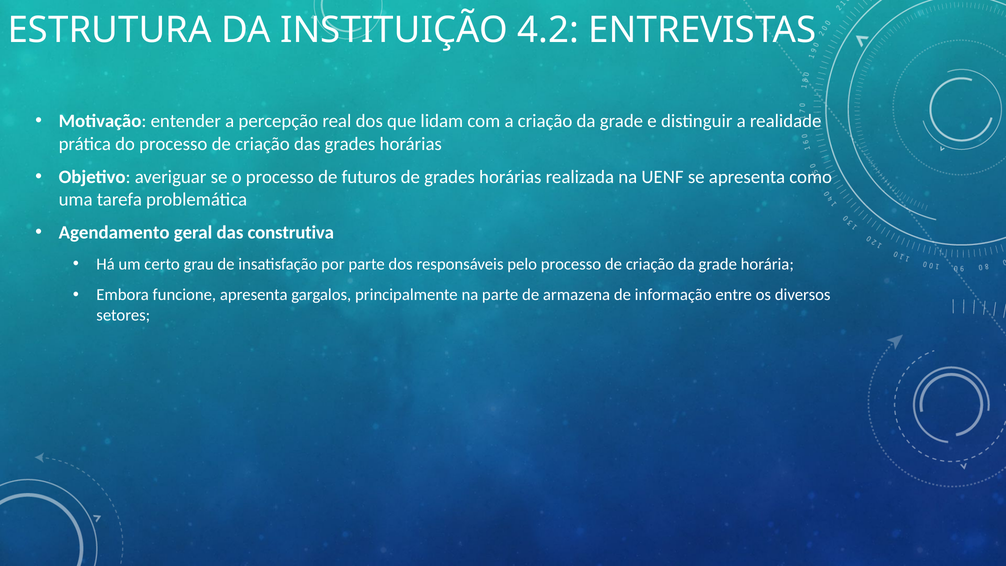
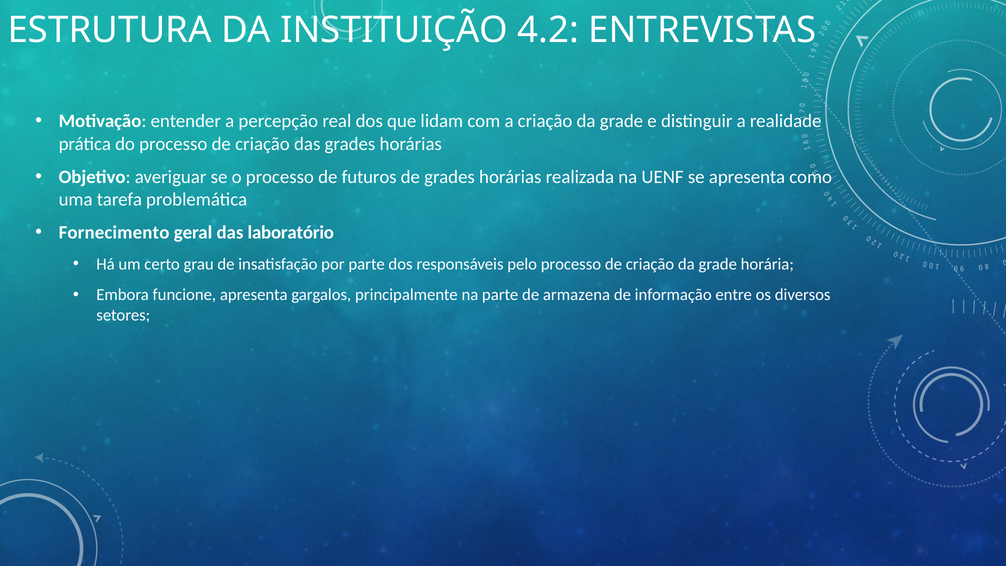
Agendamento: Agendamento -> Fornecimento
construtiva: construtiva -> laboratório
